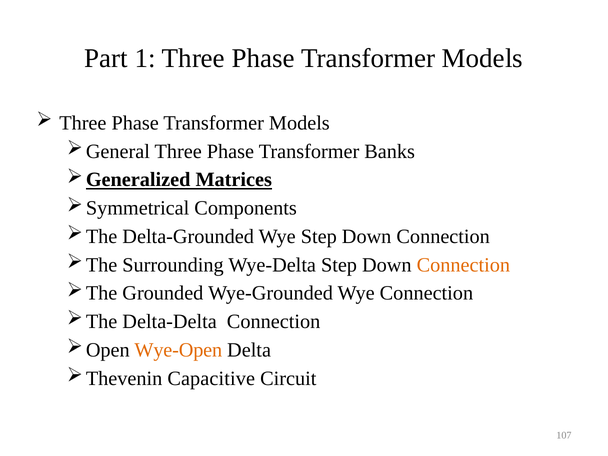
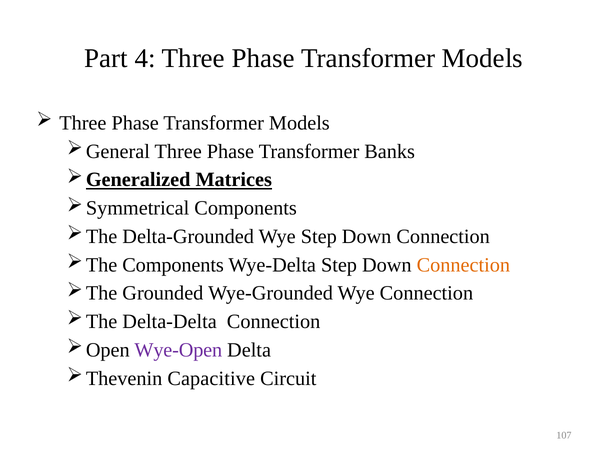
1: 1 -> 4
Surrounding at (173, 265): Surrounding -> Components
Wye-Open colour: orange -> purple
